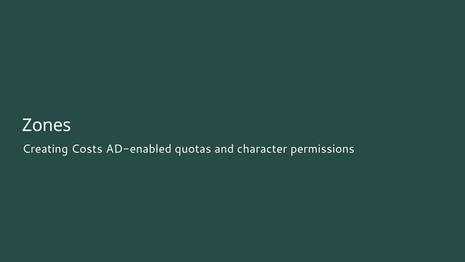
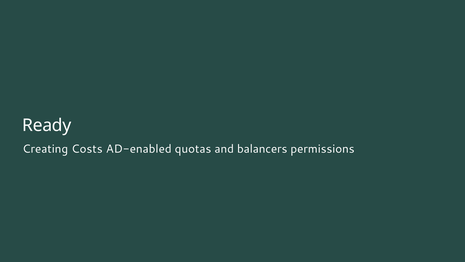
Zones: Zones -> Ready
character: character -> balancers
